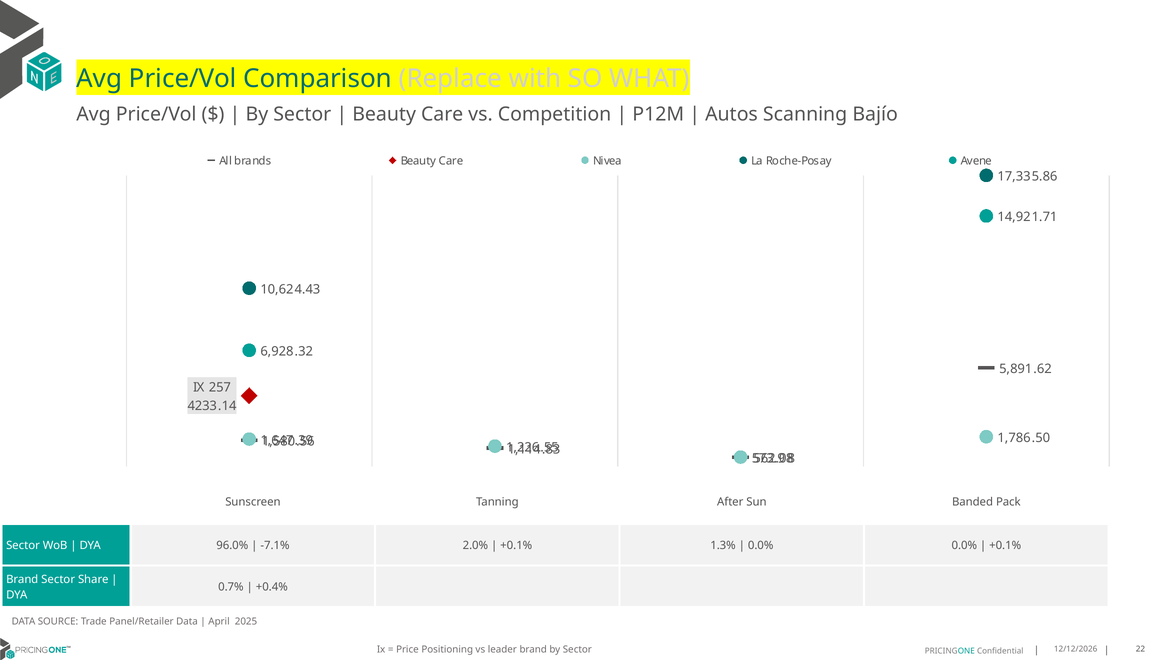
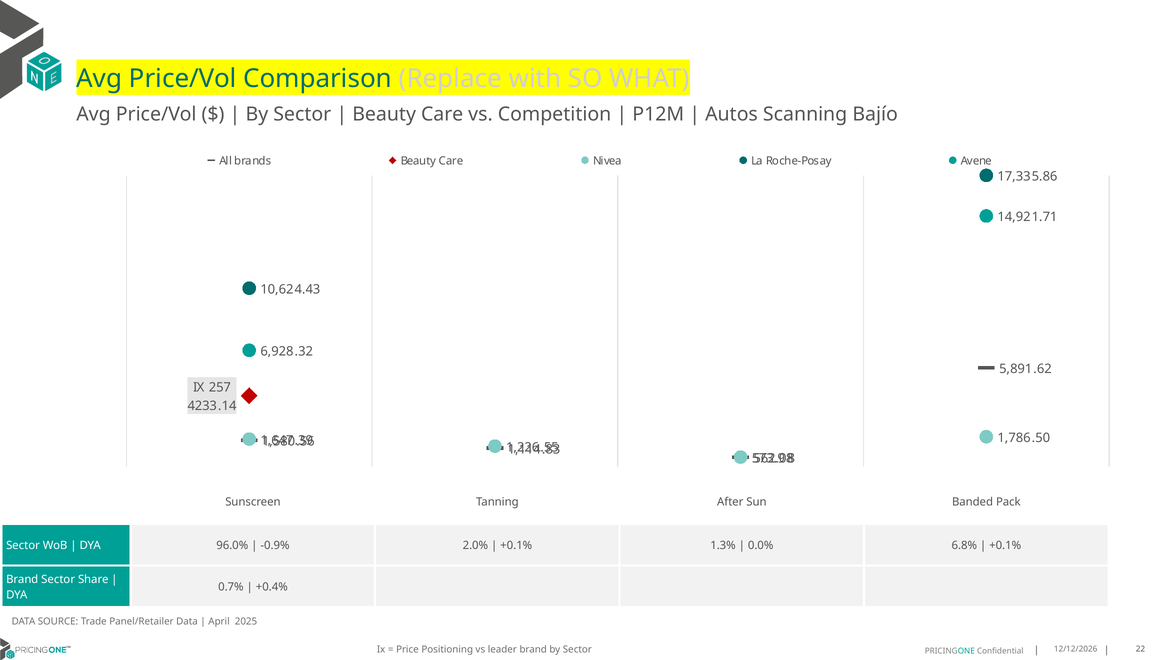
-7.1%: -7.1% -> -0.9%
0.0% 0.0%: 0.0% -> 6.8%
